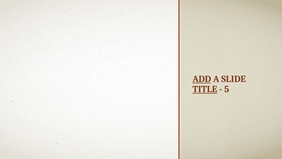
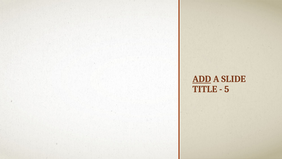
TITLE underline: present -> none
